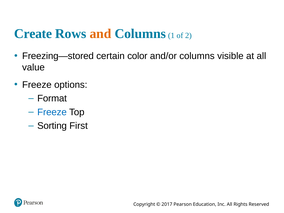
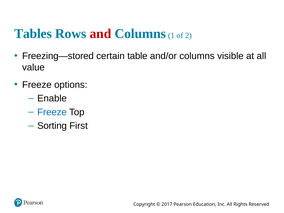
Create: Create -> Tables
and colour: orange -> red
color: color -> table
Format: Format -> Enable
